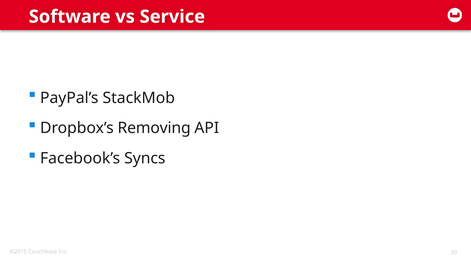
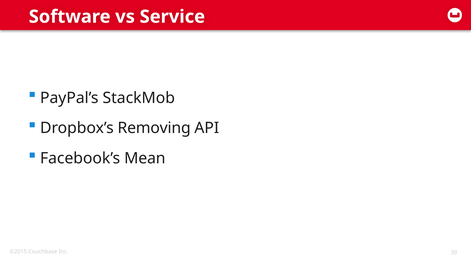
Syncs: Syncs -> Mean
